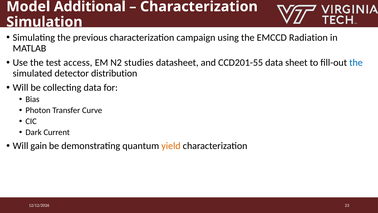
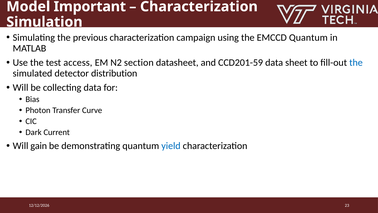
Additional: Additional -> Important
EMCCD Radiation: Radiation -> Quantum
studies: studies -> section
CCD201-55: CCD201-55 -> CCD201-59
yield colour: orange -> blue
